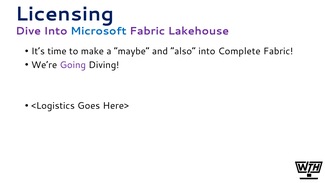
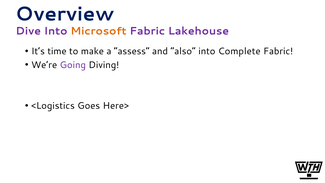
Licensing: Licensing -> Overview
Microsoft colour: blue -> orange
maybe: maybe -> assess
